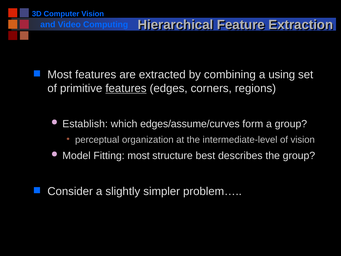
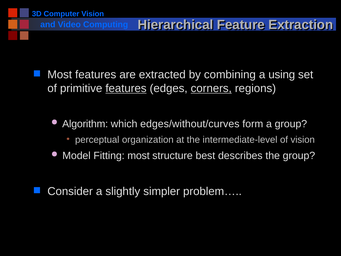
corners underline: none -> present
Establish: Establish -> Algorithm
edges/assume/curves: edges/assume/curves -> edges/without/curves
